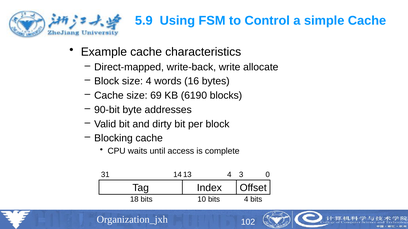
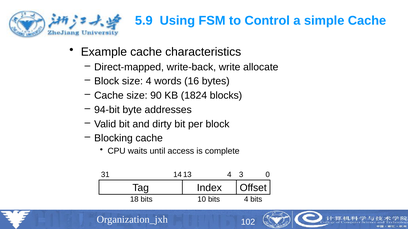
69: 69 -> 90
6190: 6190 -> 1824
90-bit: 90-bit -> 94-bit
